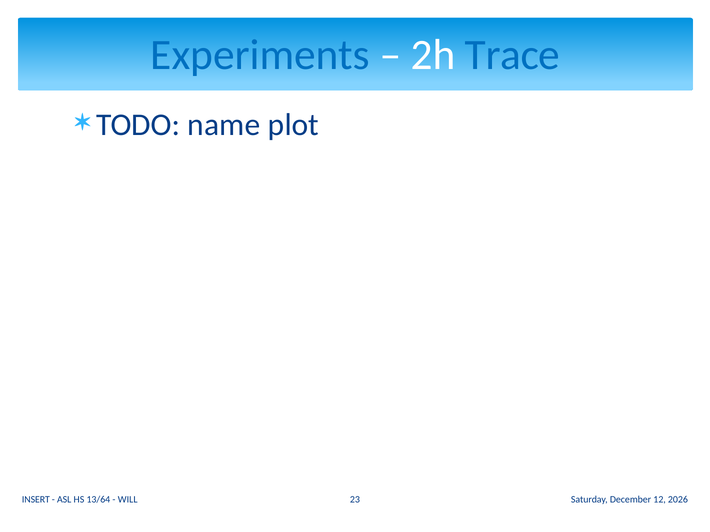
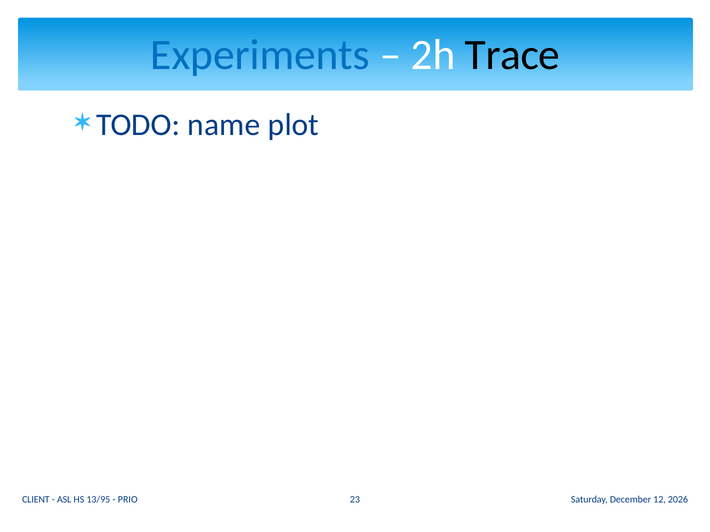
Trace colour: blue -> black
INSERT: INSERT -> CLIENT
13/64: 13/64 -> 13/95
WILL: WILL -> PRIO
